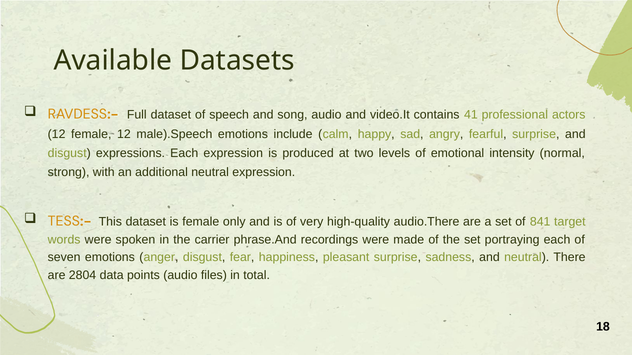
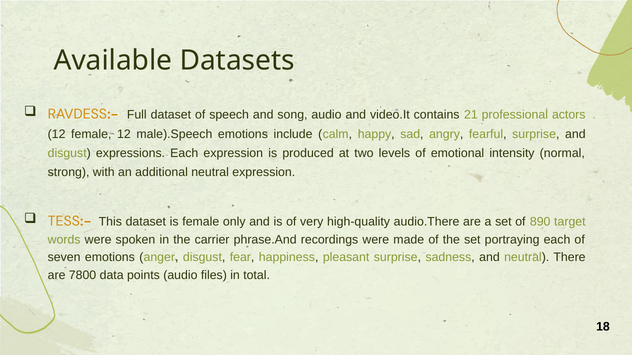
41: 41 -> 21
841: 841 -> 890
2804: 2804 -> 7800
